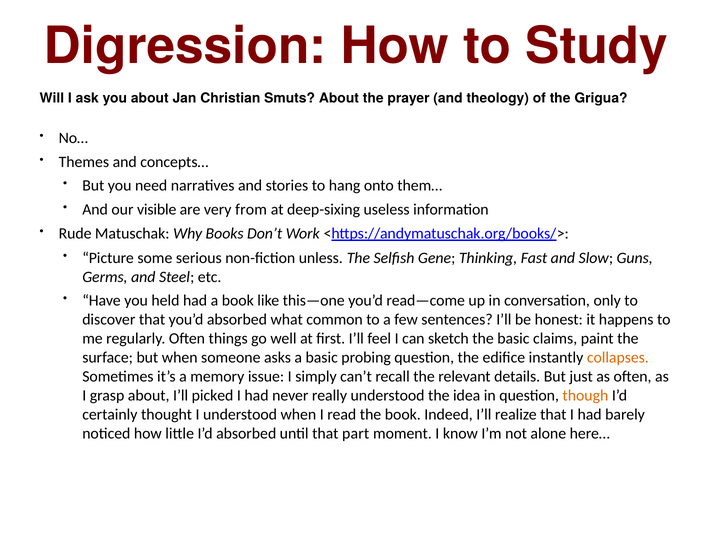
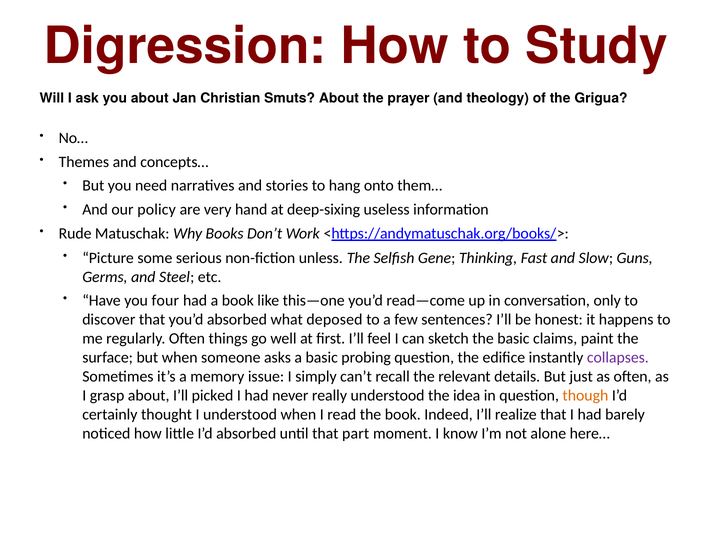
visible: visible -> policy
from: from -> hand
held: held -> four
common: common -> deposed
collapses colour: orange -> purple
